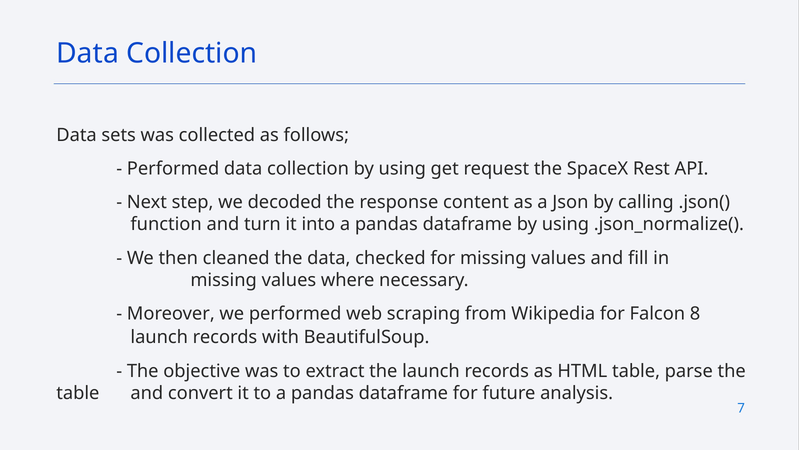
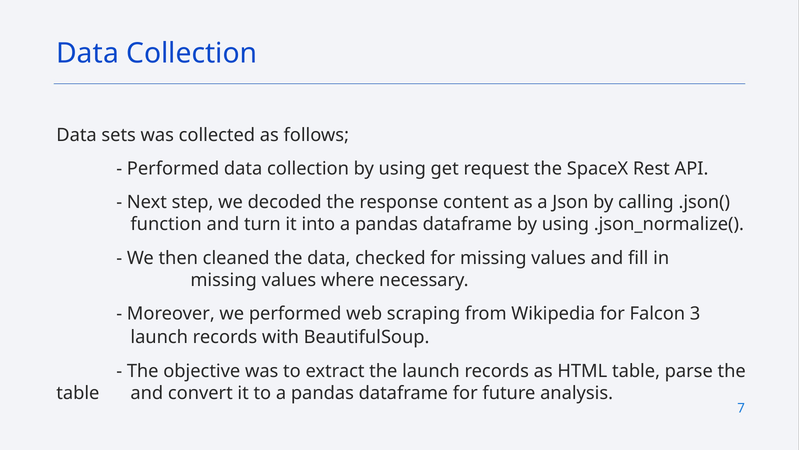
8: 8 -> 3
